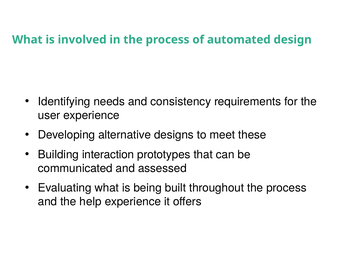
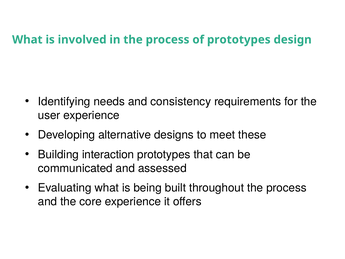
of automated: automated -> prototypes
help: help -> core
